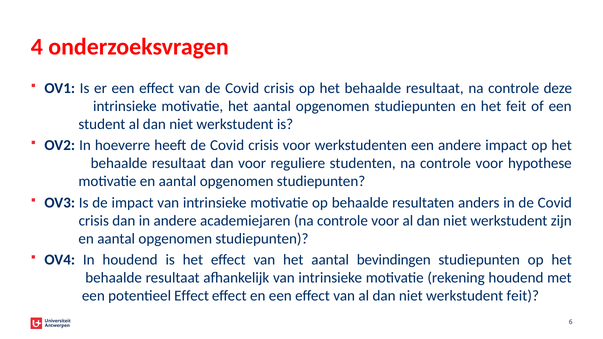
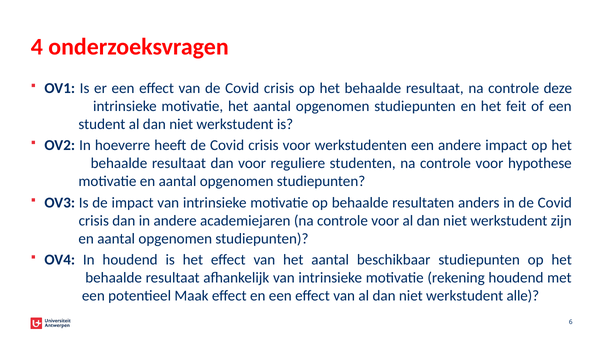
bevindingen: bevindingen -> beschikbaar
potentieel Effect: Effect -> Maak
werkstudent feit: feit -> alle
